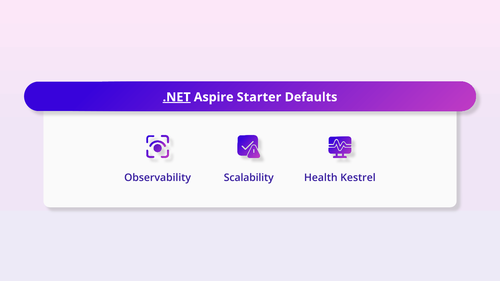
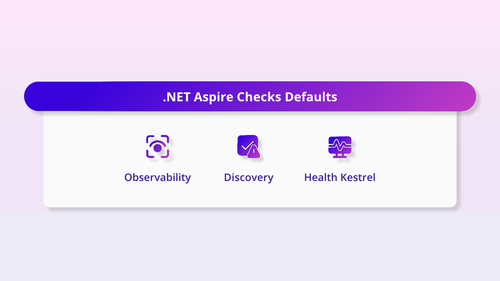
.NET underline: present -> none
Starter: Starter -> Checks
Scalability: Scalability -> Discovery
